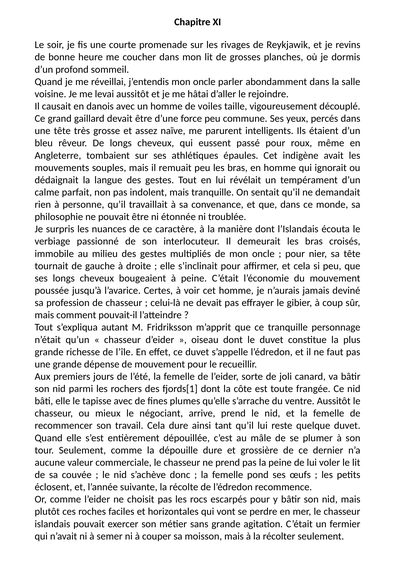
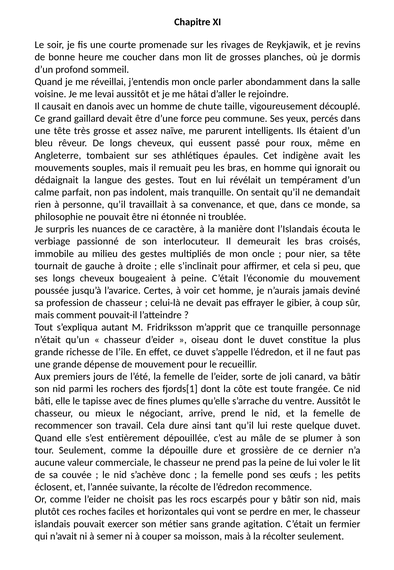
voiles: voiles -> chute
